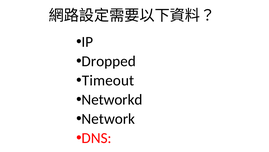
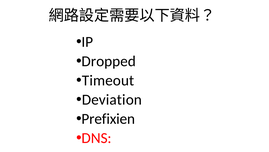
Networkd: Networkd -> Deviation
Network: Network -> Prefixien
